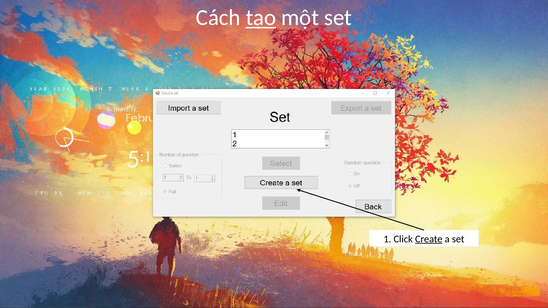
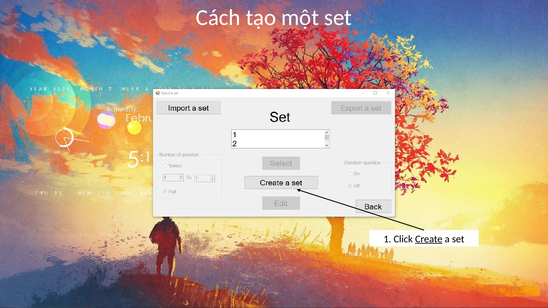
tạo underline: present -> none
